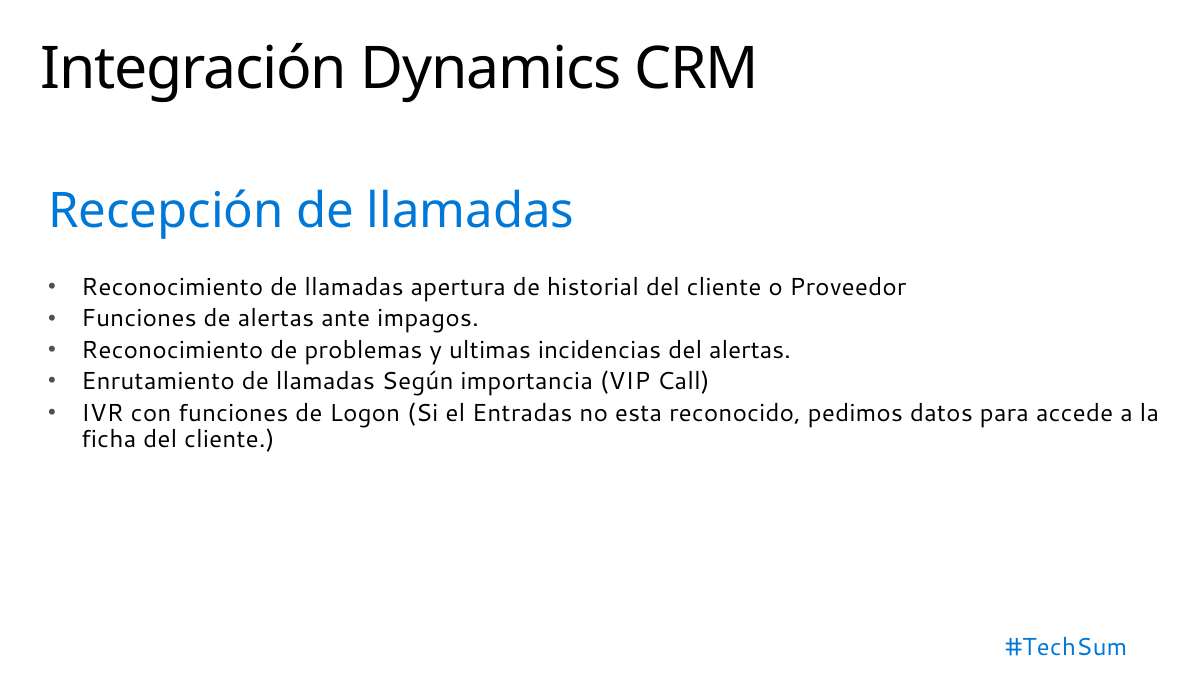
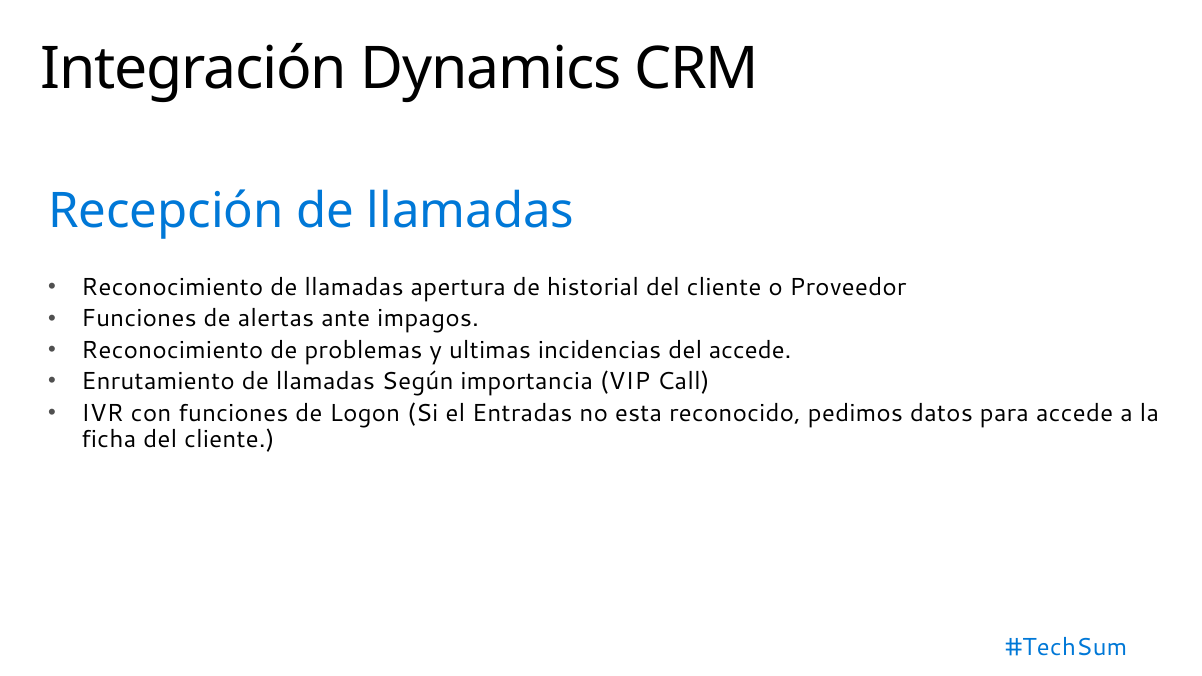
del alertas: alertas -> accede
